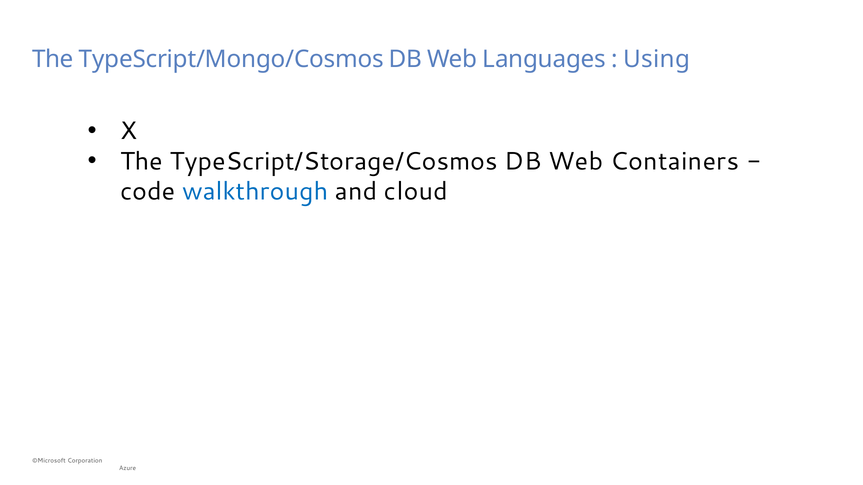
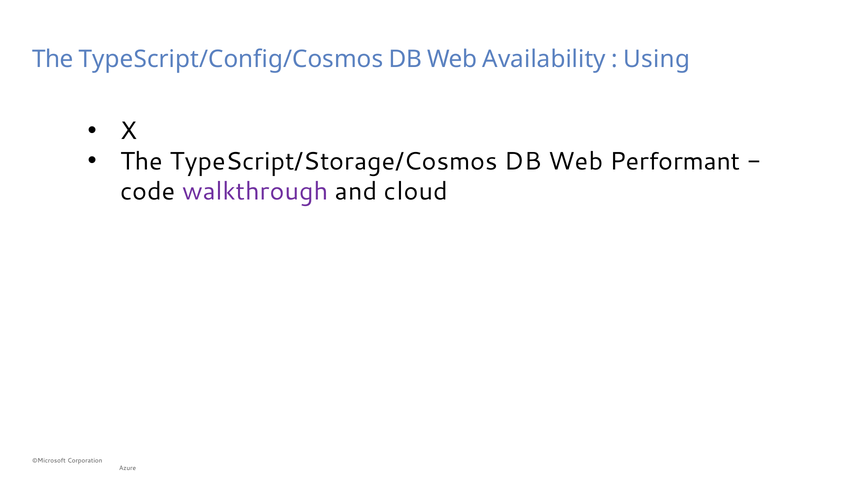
TypeScript/Mongo/Cosmos: TypeScript/Mongo/Cosmos -> TypeScript/Config/Cosmos
Languages: Languages -> Availability
Containers: Containers -> Performant
walkthrough colour: blue -> purple
